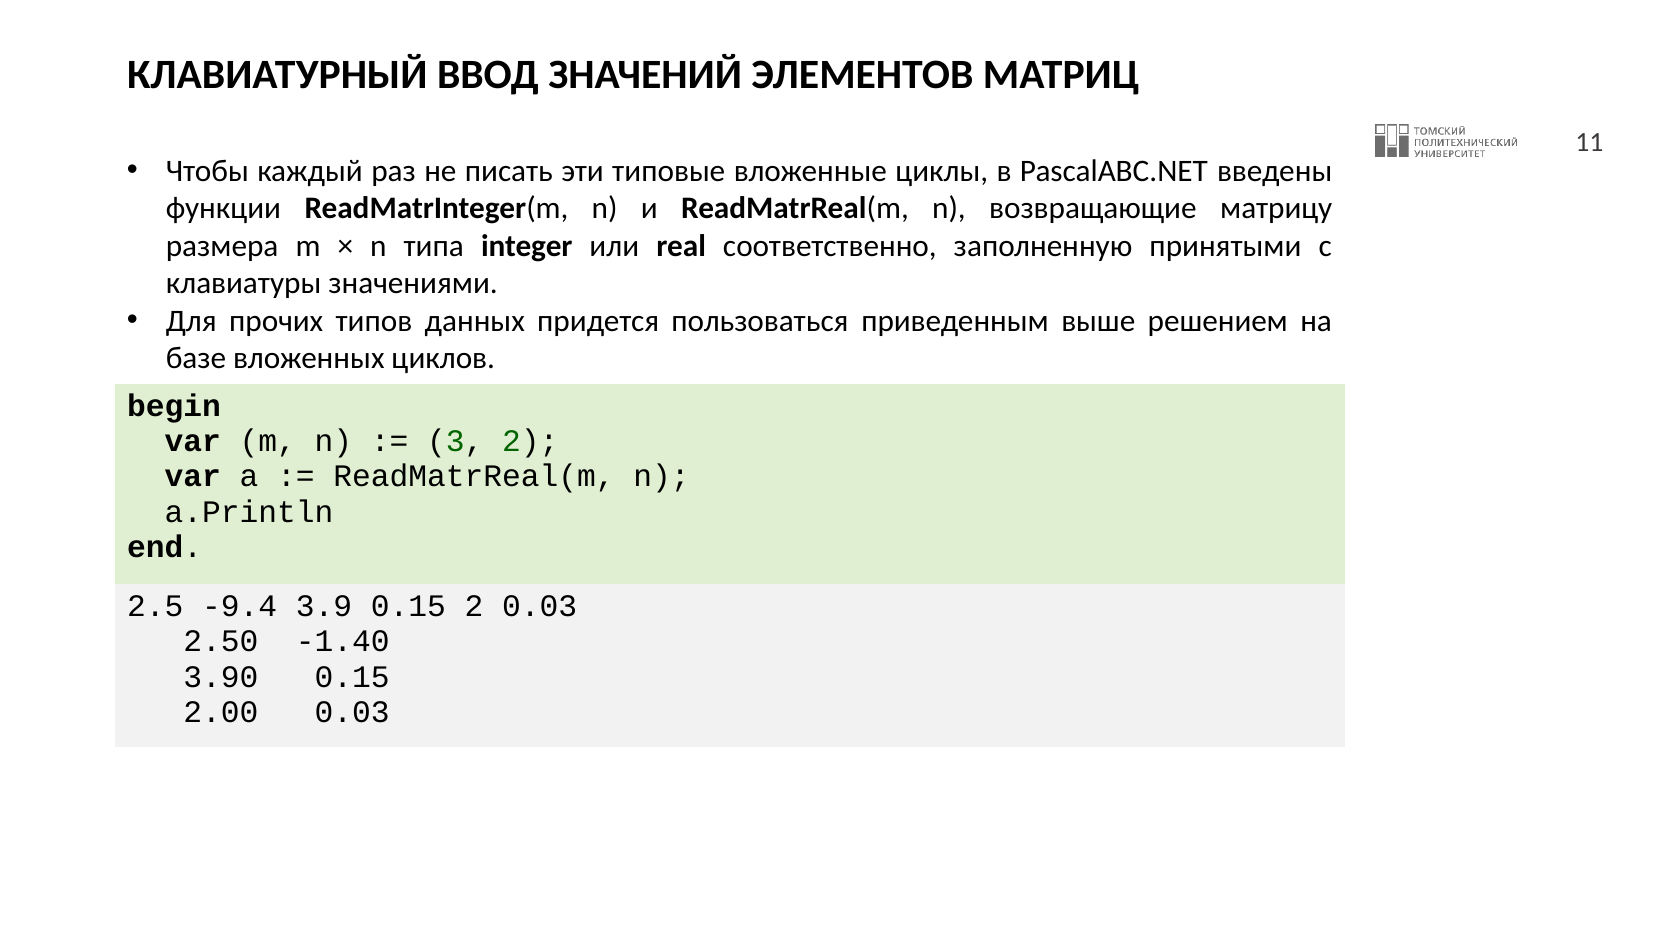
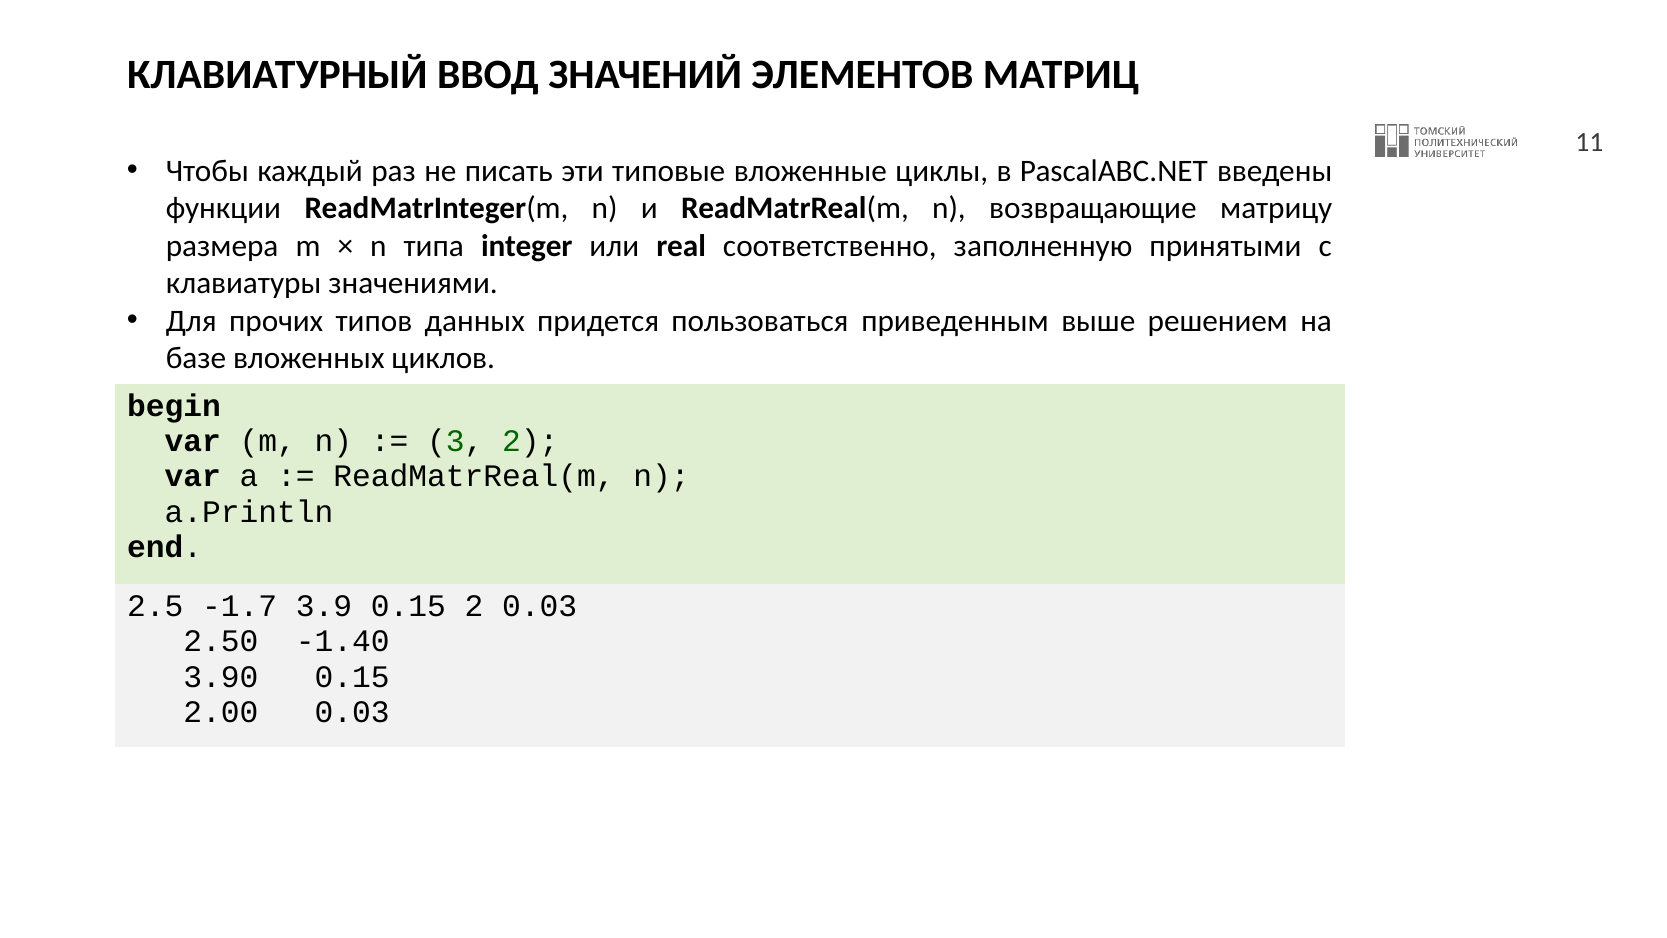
-9.4: -9.4 -> -1.7
